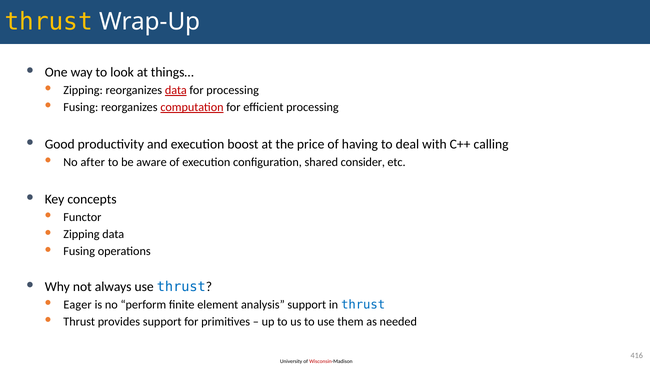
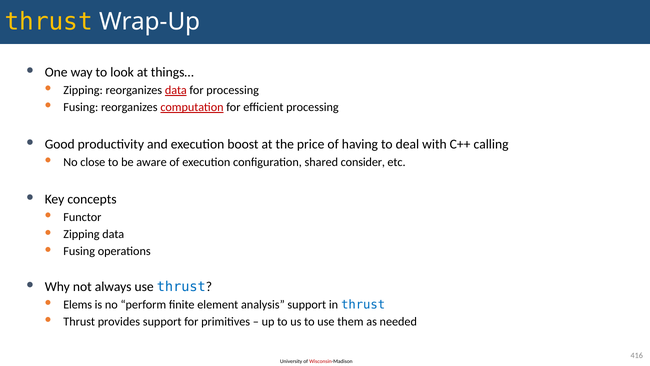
after: after -> close
Eager: Eager -> Elems
